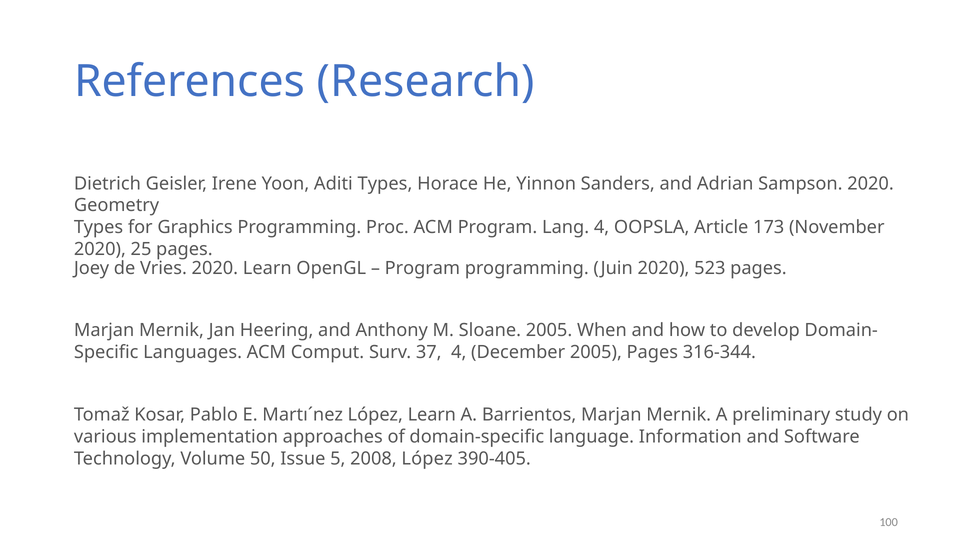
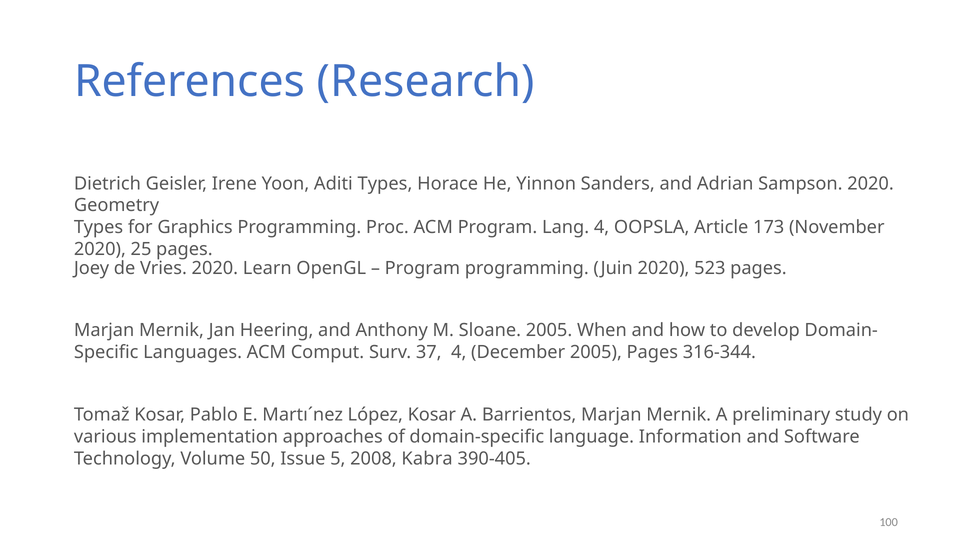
López Learn: Learn -> Kosar
2008 López: López -> Kabra
